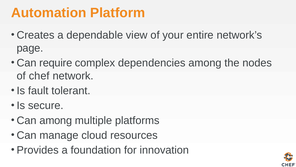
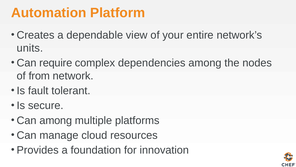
page: page -> units
chef: chef -> from
